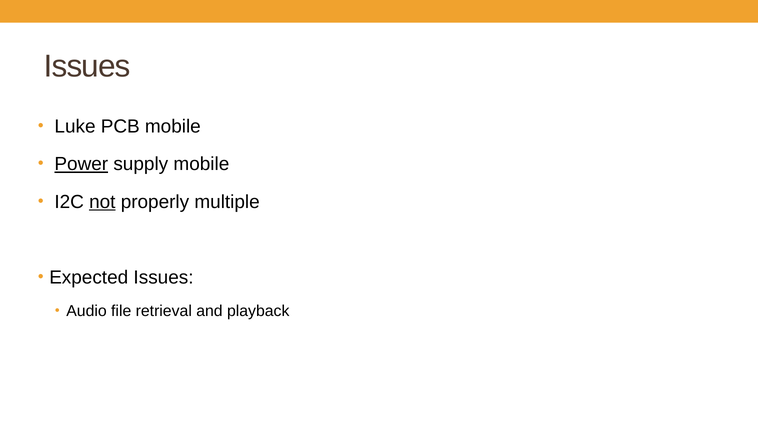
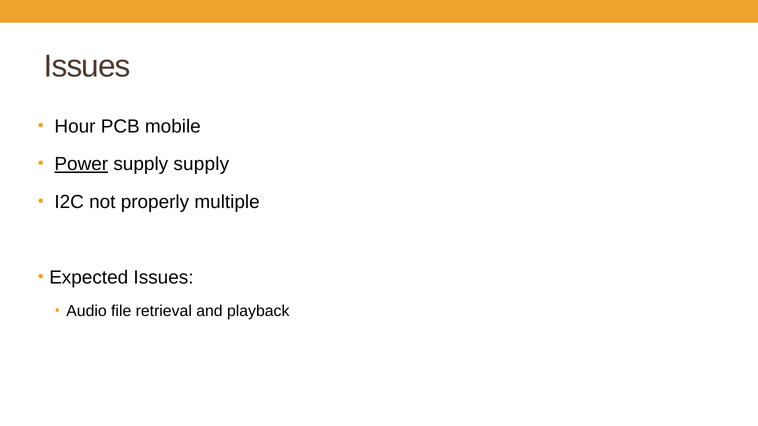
Luke: Luke -> Hour
supply mobile: mobile -> supply
not underline: present -> none
